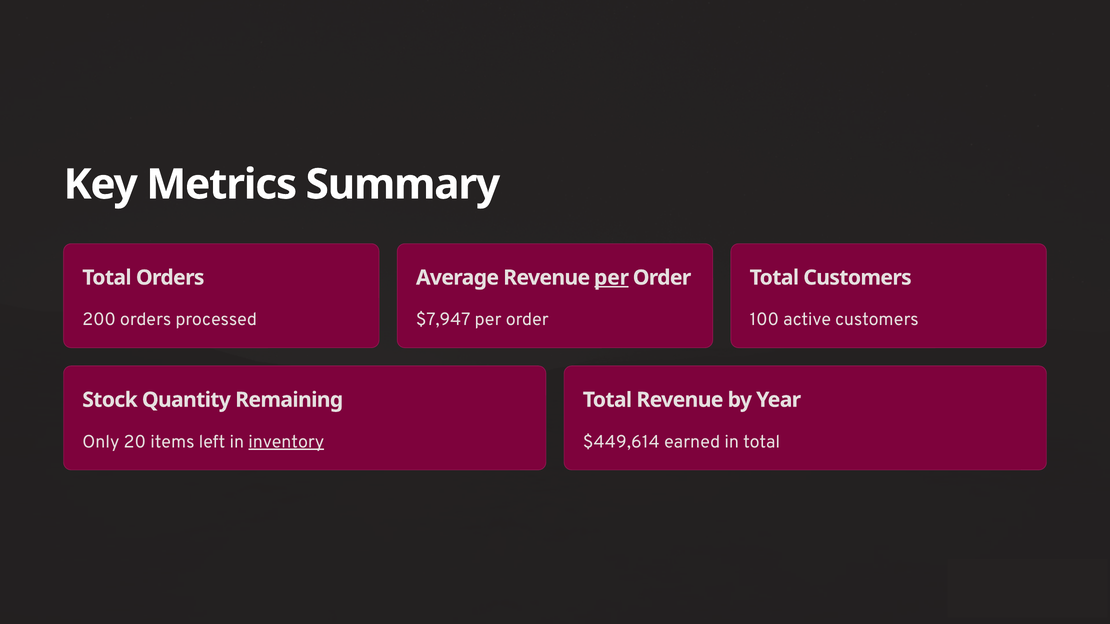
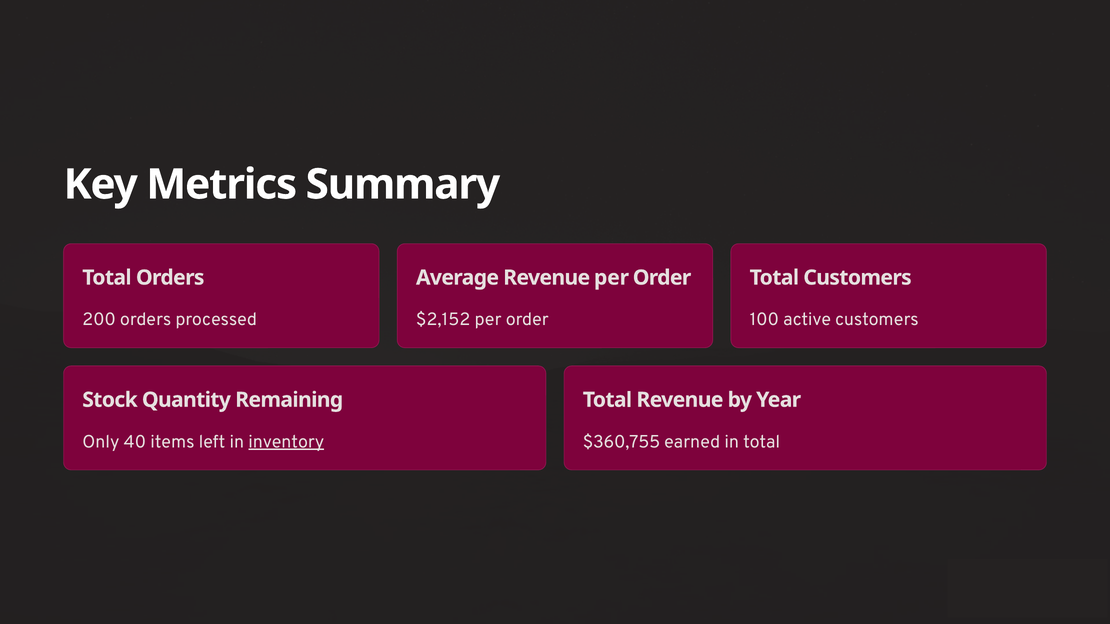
per at (612, 278) underline: present -> none
$7,947: $7,947 -> $2,152
20: 20 -> 40
$449,614: $449,614 -> $360,755
